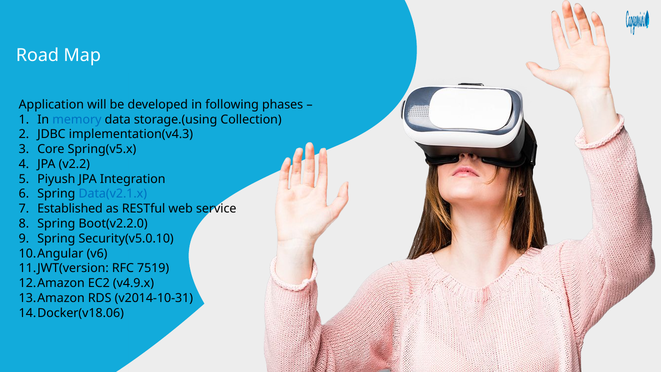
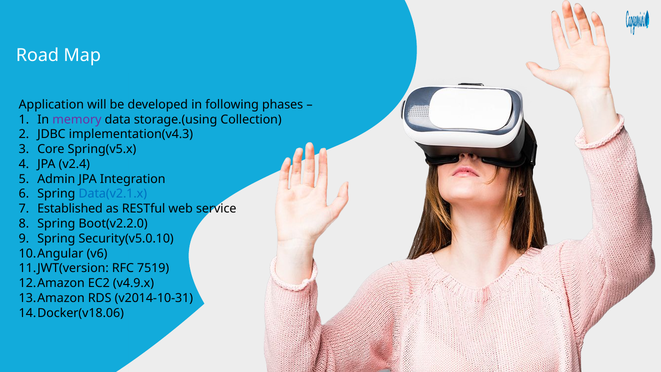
memory colour: blue -> purple
v2.2: v2.2 -> v2.4
Piyush: Piyush -> Admin
